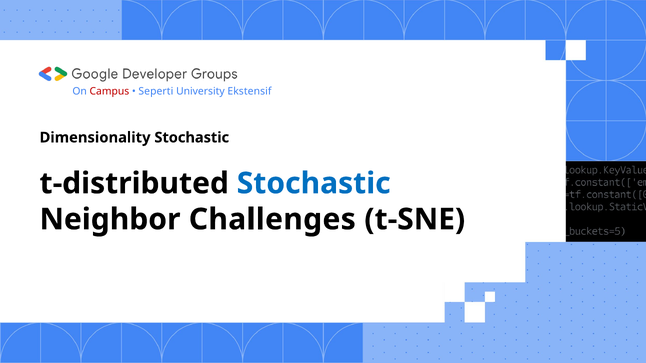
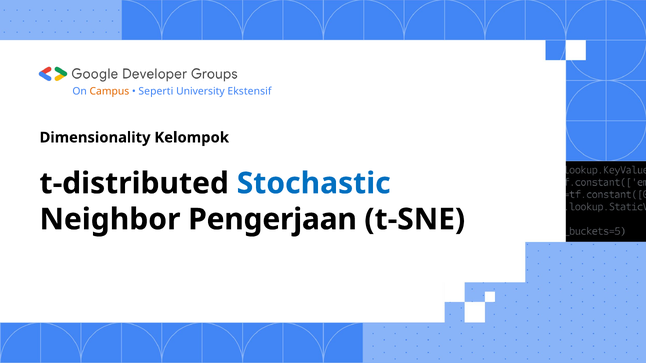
Campus colour: red -> orange
Dimensionality Stochastic: Stochastic -> Kelompok
Challenges: Challenges -> Pengerjaan
